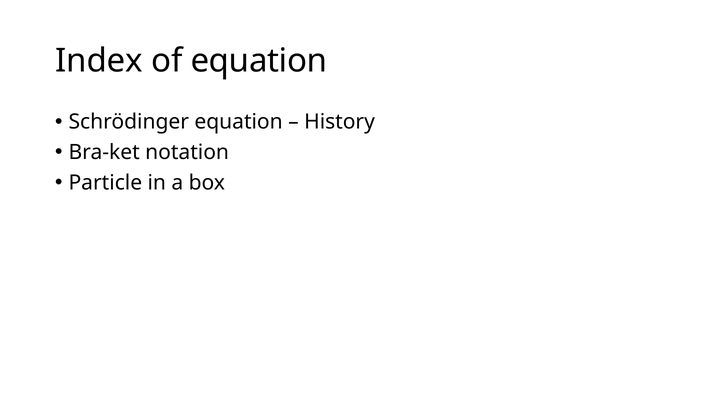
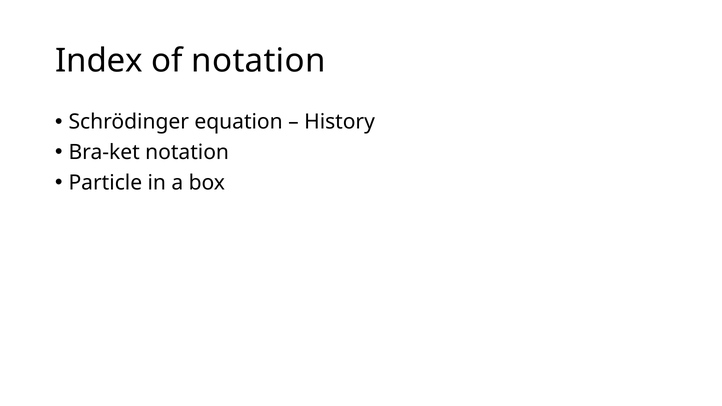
of equation: equation -> notation
